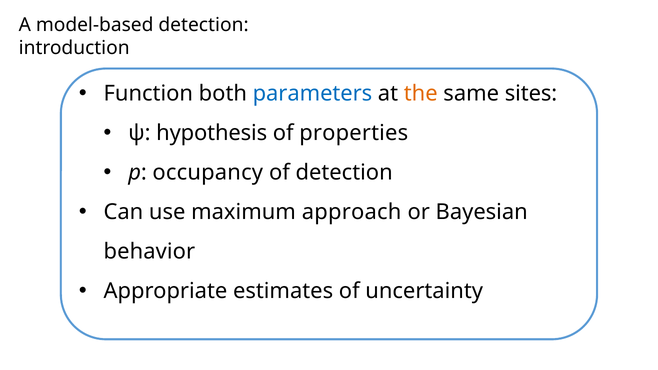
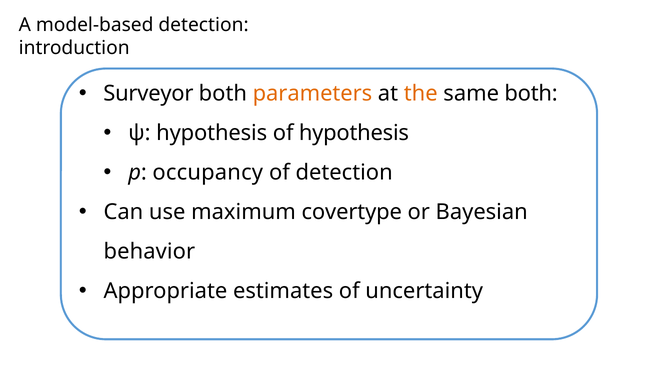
Function: Function -> Surveyor
parameters colour: blue -> orange
same sites: sites -> both
of properties: properties -> hypothesis
approach: approach -> covertype
